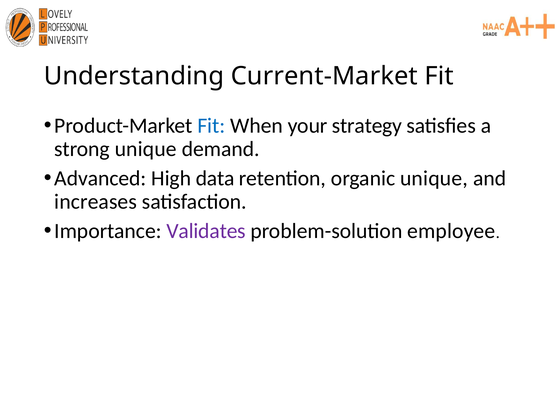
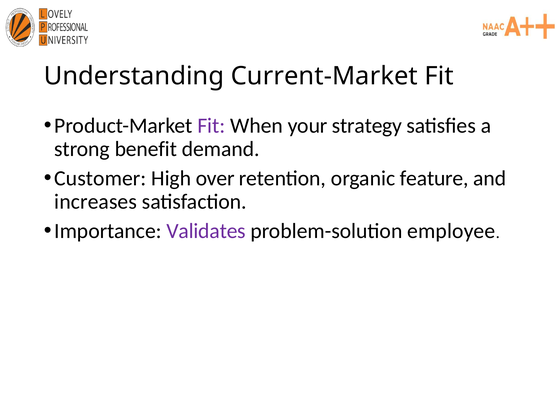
Fit at (211, 126) colour: blue -> purple
strong unique: unique -> benefit
Advanced: Advanced -> Customer
data: data -> over
organic unique: unique -> feature
